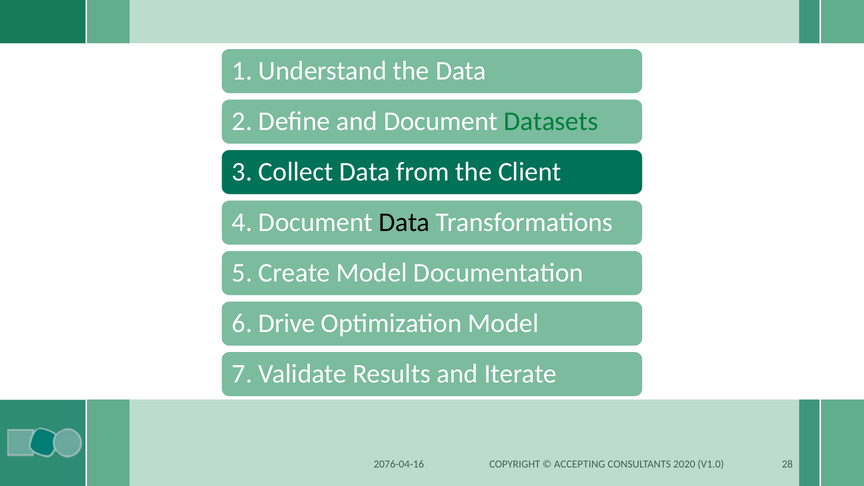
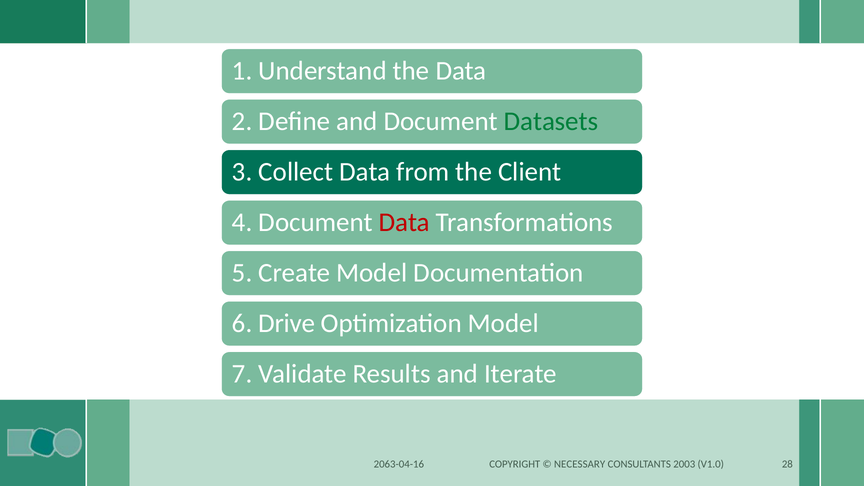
Data at (404, 223) colour: black -> red
ACCEPTING: ACCEPTING -> NECESSARY
2020: 2020 -> 2003
2076-04-16: 2076-04-16 -> 2063-04-16
